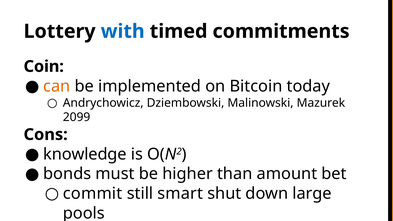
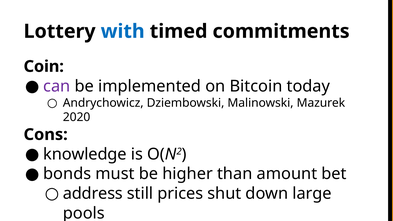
can colour: orange -> purple
2099: 2099 -> 2020
commit: commit -> address
smart: smart -> prices
